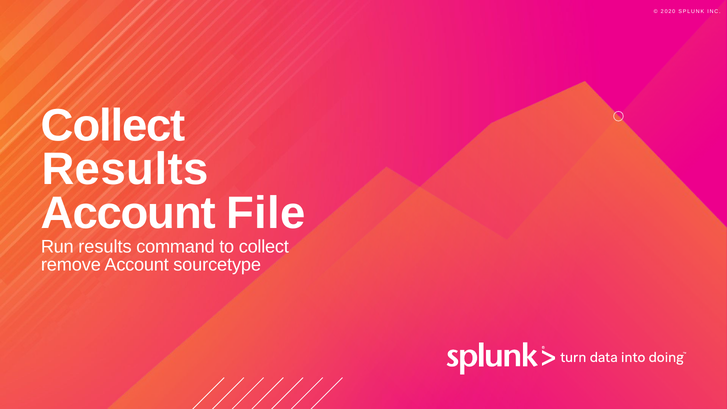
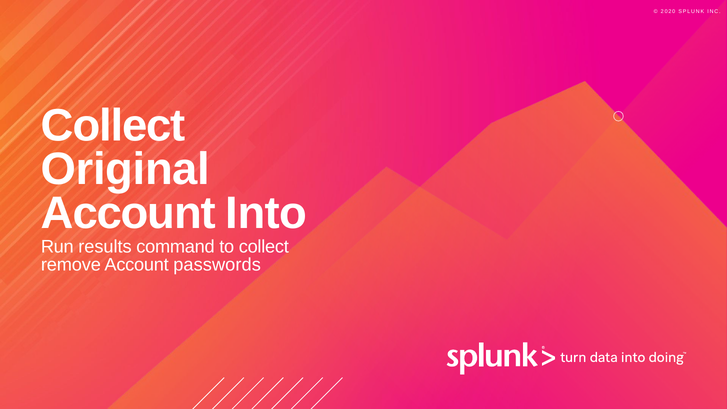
Results at (125, 169): Results -> Original
File: File -> Into
sourcetype: sourcetype -> passwords
